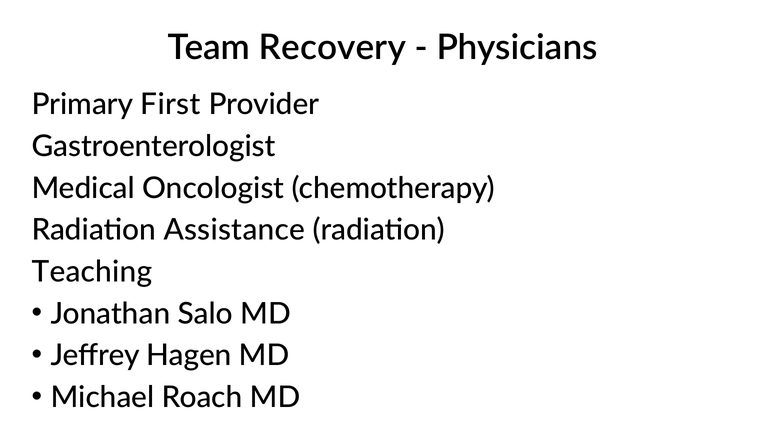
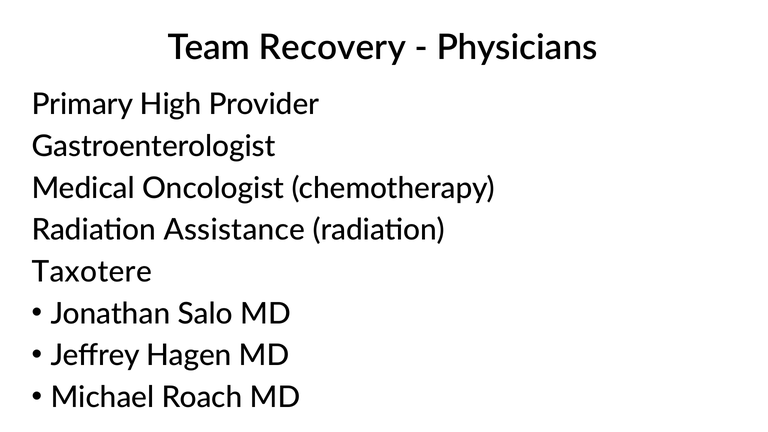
First: First -> High
Teaching: Teaching -> Taxotere
